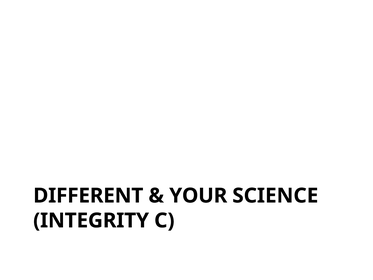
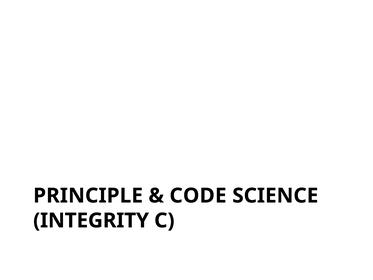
DIFFERENT: DIFFERENT -> PRINCIPLE
YOUR: YOUR -> CODE
